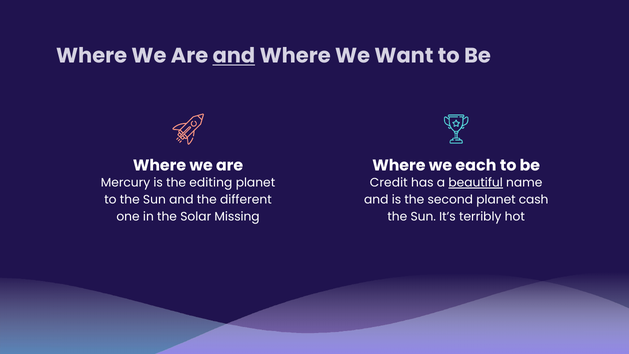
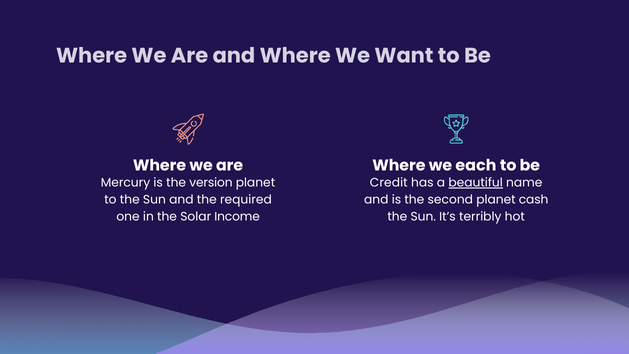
and at (234, 56) underline: present -> none
editing: editing -> version
different: different -> required
Missing: Missing -> Income
